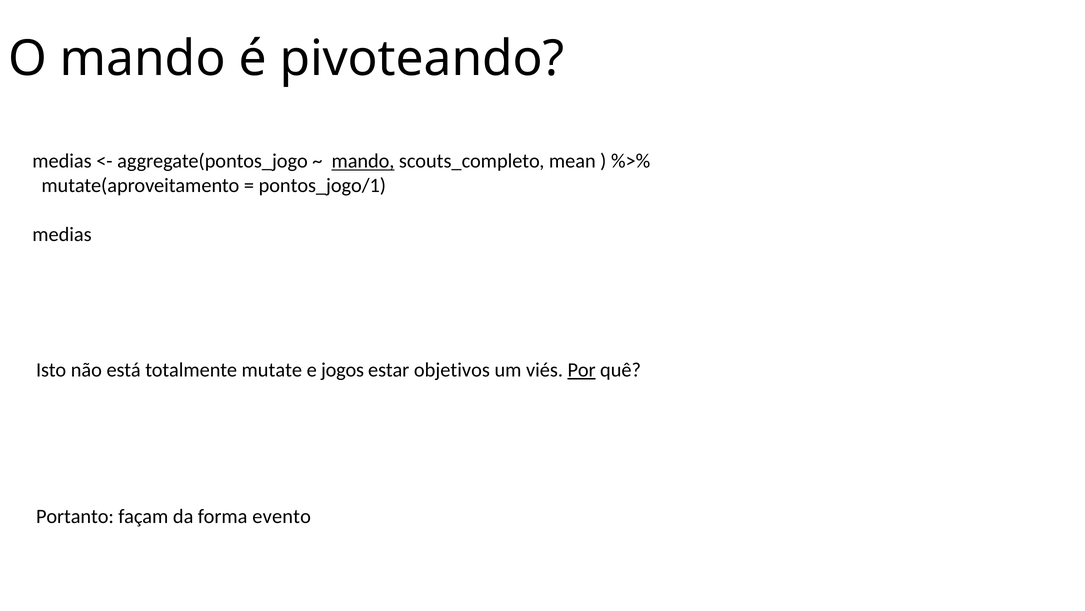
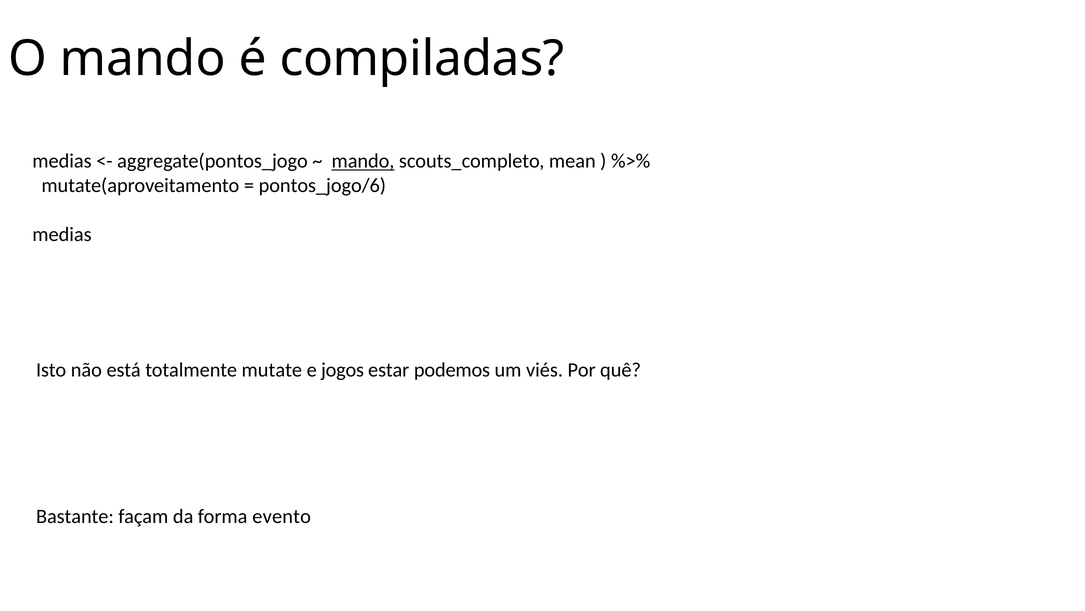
pivoteando: pivoteando -> compiladas
pontos_jogo/1: pontos_jogo/1 -> pontos_jogo/6
objetivos: objetivos -> podemos
Por underline: present -> none
Portanto: Portanto -> Bastante
